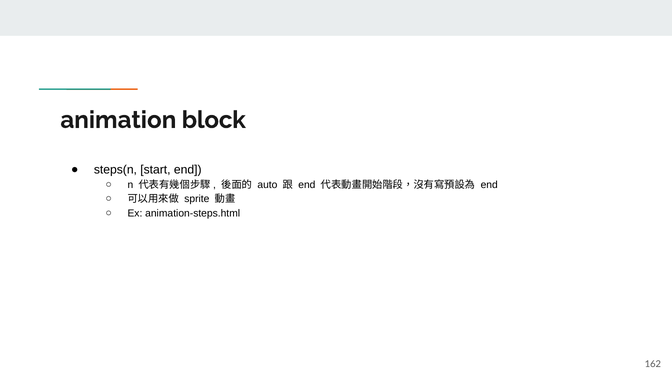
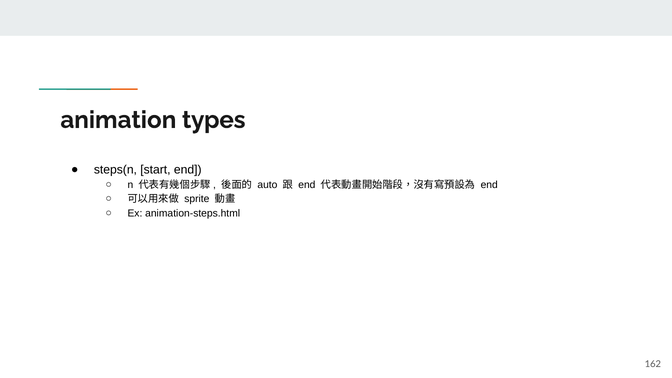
block: block -> types
